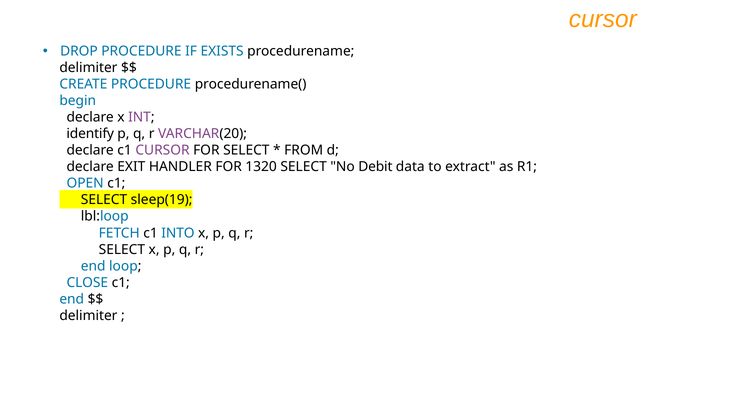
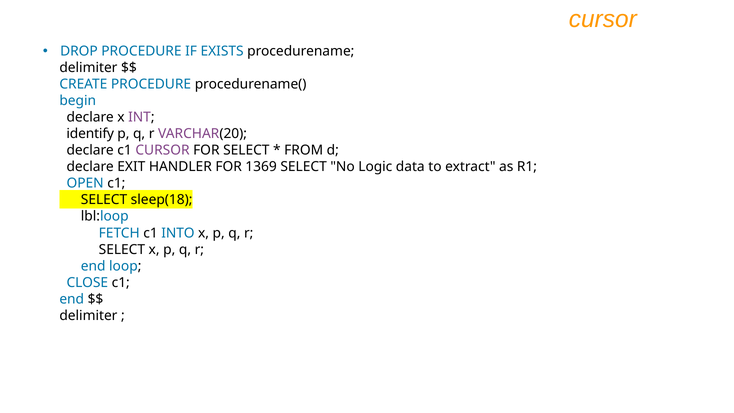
1320: 1320 -> 1369
Debit: Debit -> Logic
sleep(19: sleep(19 -> sleep(18
